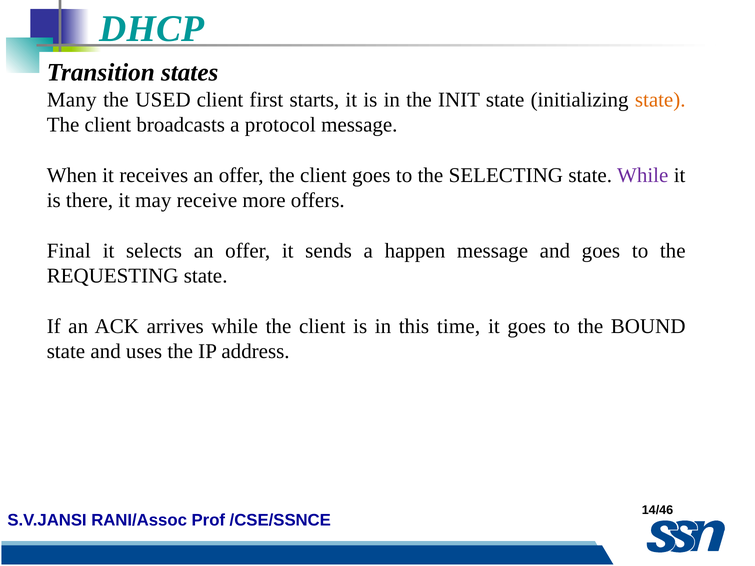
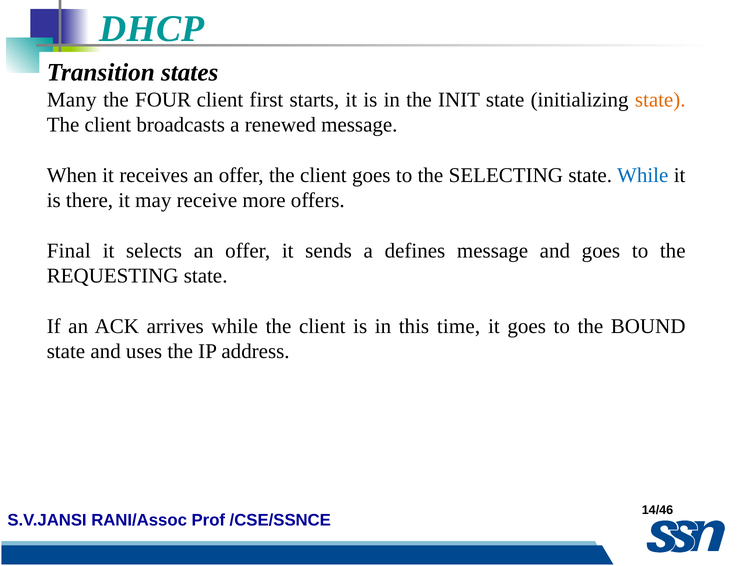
USED: USED -> FOUR
protocol: protocol -> renewed
While at (643, 175) colour: purple -> blue
happen: happen -> defines
